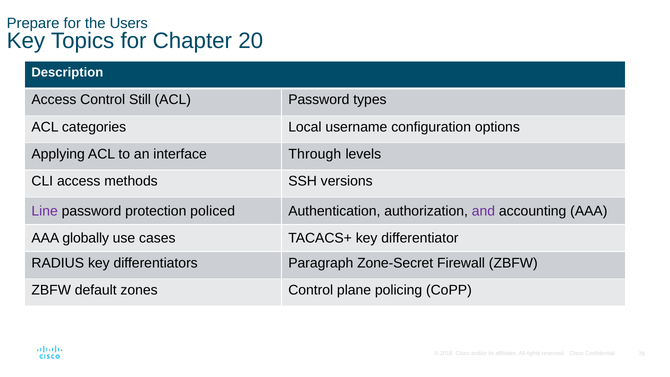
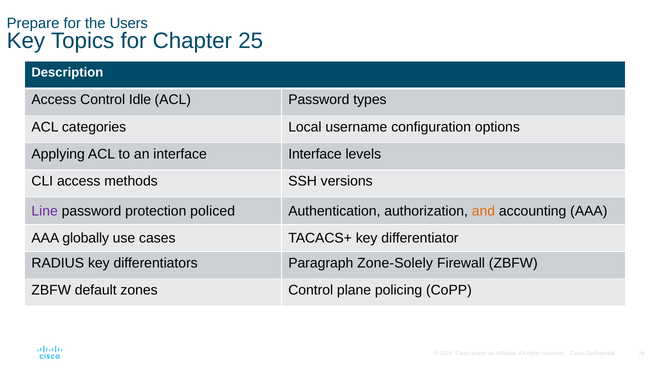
20: 20 -> 25
Still: Still -> Idle
interface Through: Through -> Interface
and colour: purple -> orange
Zone-Secret: Zone-Secret -> Zone-Solely
